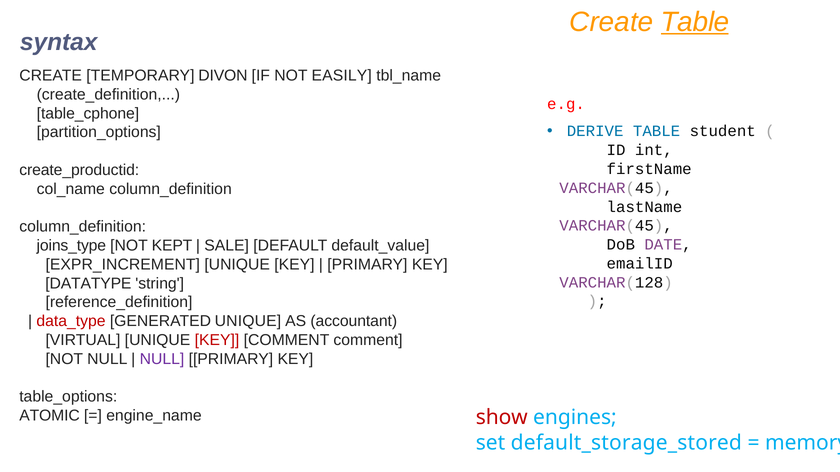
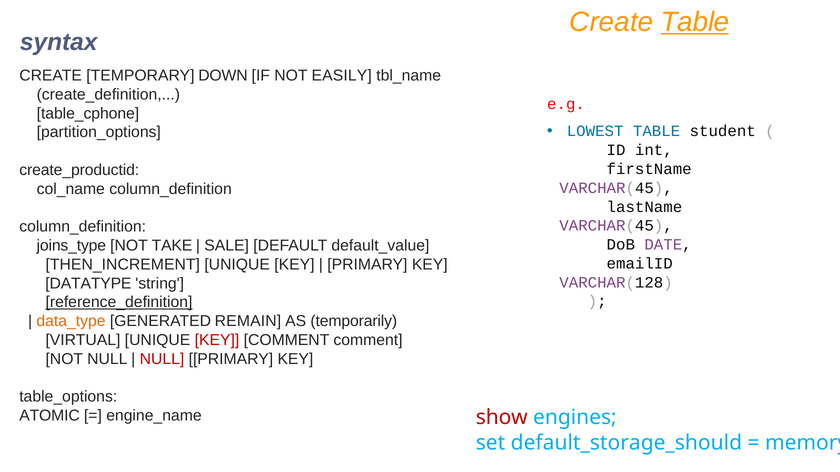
DIVON: DIVON -> DOWN
DERIVE: DERIVE -> LOWEST
KEPT: KEPT -> TAKE
EXPR_INCREMENT: EXPR_INCREMENT -> THEN_INCREMENT
reference_definition underline: none -> present
data_type colour: red -> orange
GENERATED UNIQUE: UNIQUE -> REMAIN
accountant: accountant -> temporarily
NULL at (162, 359) colour: purple -> red
default_storage_stored: default_storage_stored -> default_storage_should
